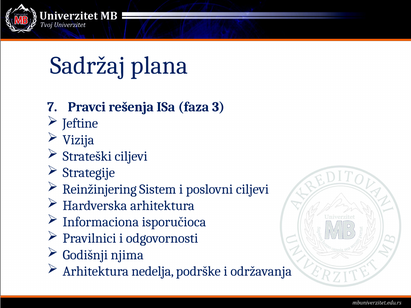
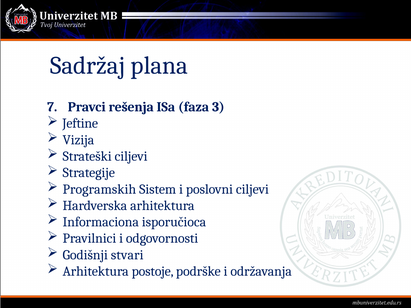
Reinžinjering: Reinžinjering -> Programskih
njima: njima -> stvari
nedelja: nedelja -> postoje
